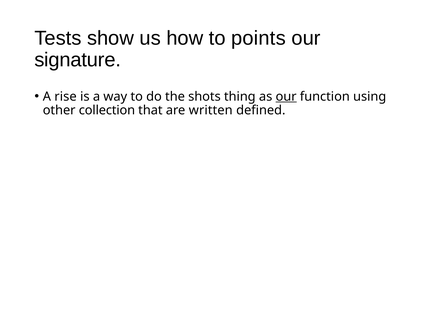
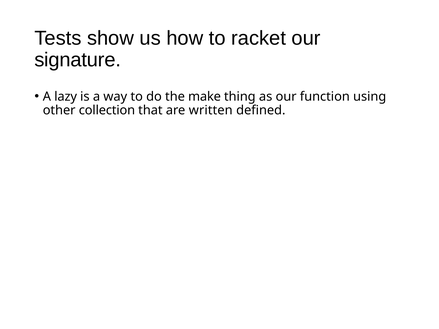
points: points -> racket
rise: rise -> lazy
shots: shots -> make
our at (286, 97) underline: present -> none
